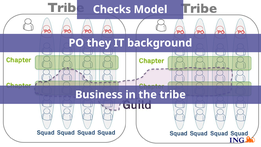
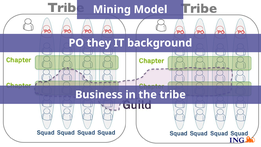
Checks: Checks -> Mining
